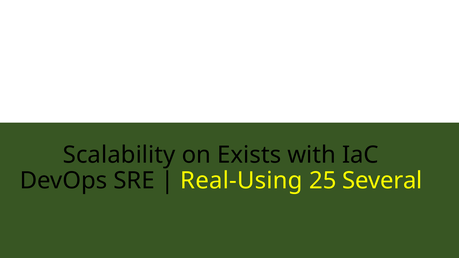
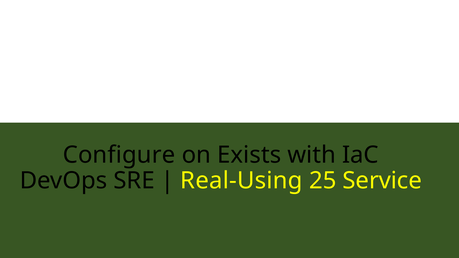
Scalability: Scalability -> Configure
Several: Several -> Service
